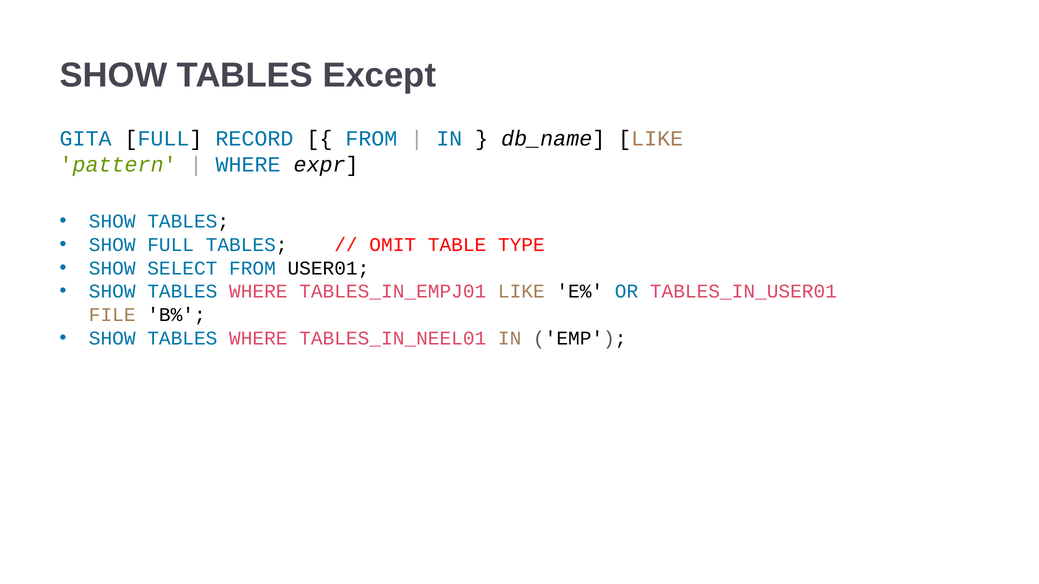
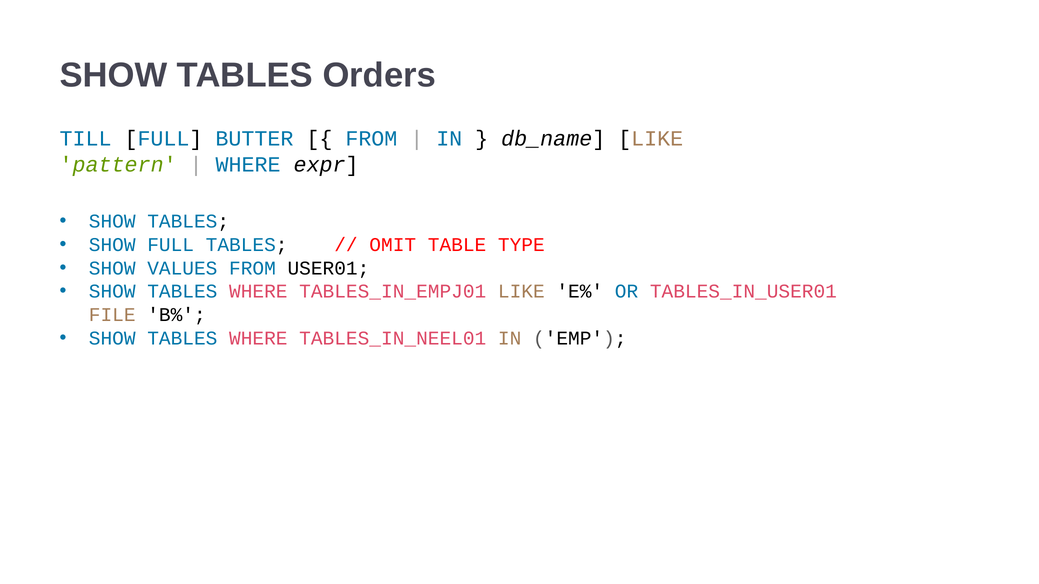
Except: Except -> Orders
GITA: GITA -> TILL
RECORD: RECORD -> BUTTER
SELECT: SELECT -> VALUES
